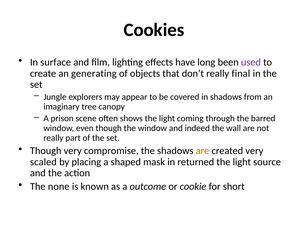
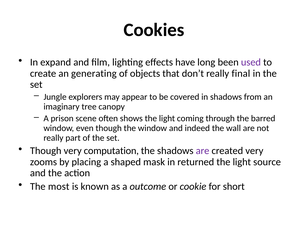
surface: surface -> expand
compromise: compromise -> computation
are at (203, 151) colour: orange -> purple
scaled: scaled -> zooms
none: none -> most
